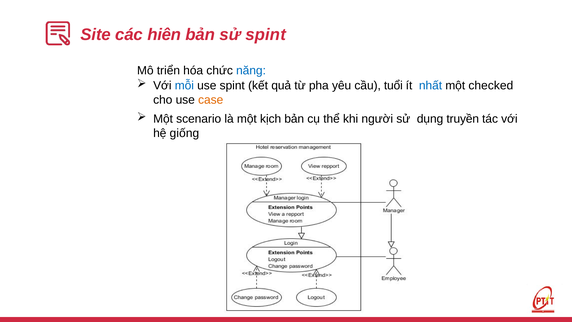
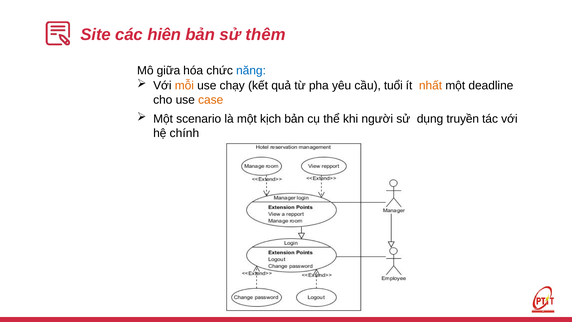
sử spint: spint -> thêm
triển: triển -> giữa
mỗi colour: blue -> orange
use spint: spint -> chạy
nhất colour: blue -> orange
checked: checked -> deadline
giống: giống -> chính
